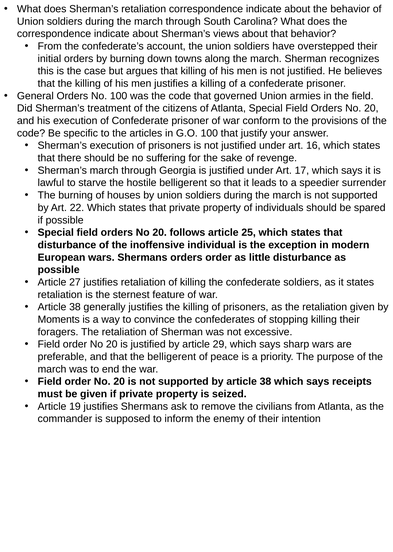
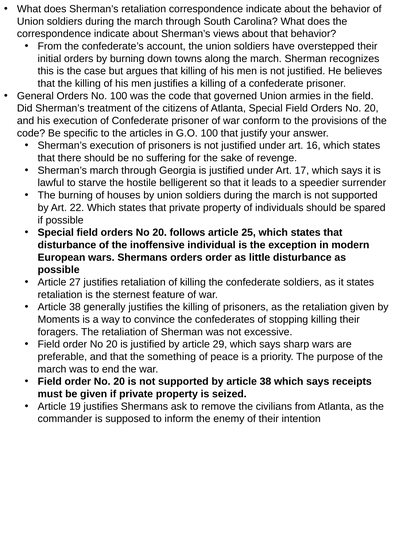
the belligerent: belligerent -> something
